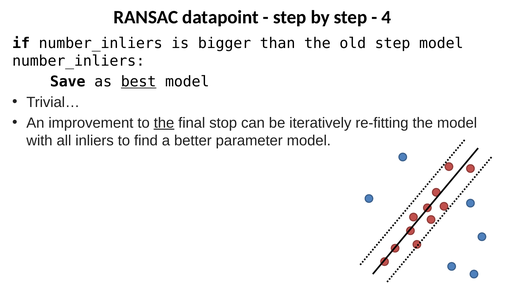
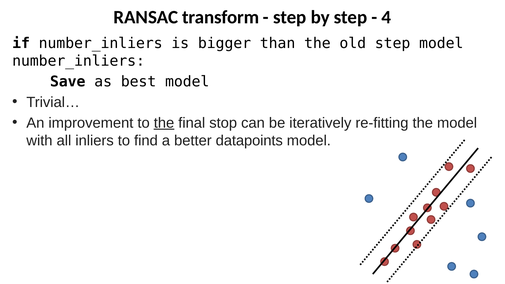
datapoint: datapoint -> transform
best underline: present -> none
parameter: parameter -> datapoints
